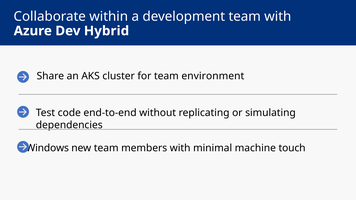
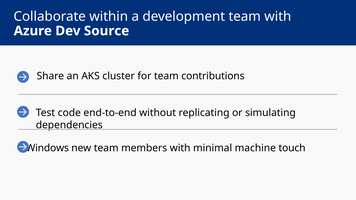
Hybrid: Hybrid -> Source
environment: environment -> contributions
